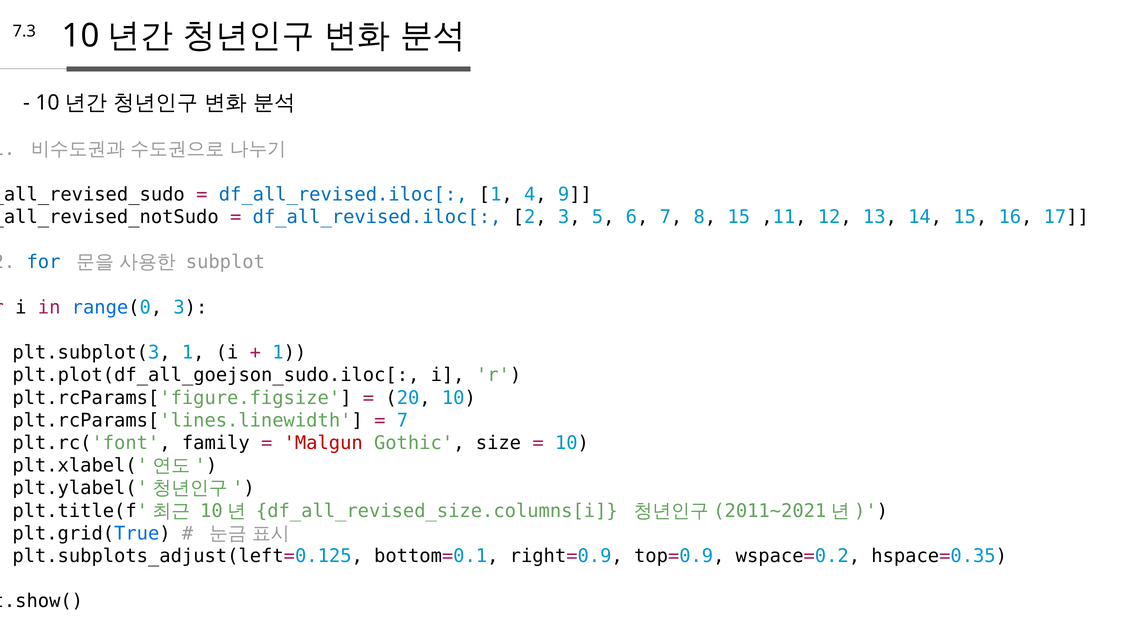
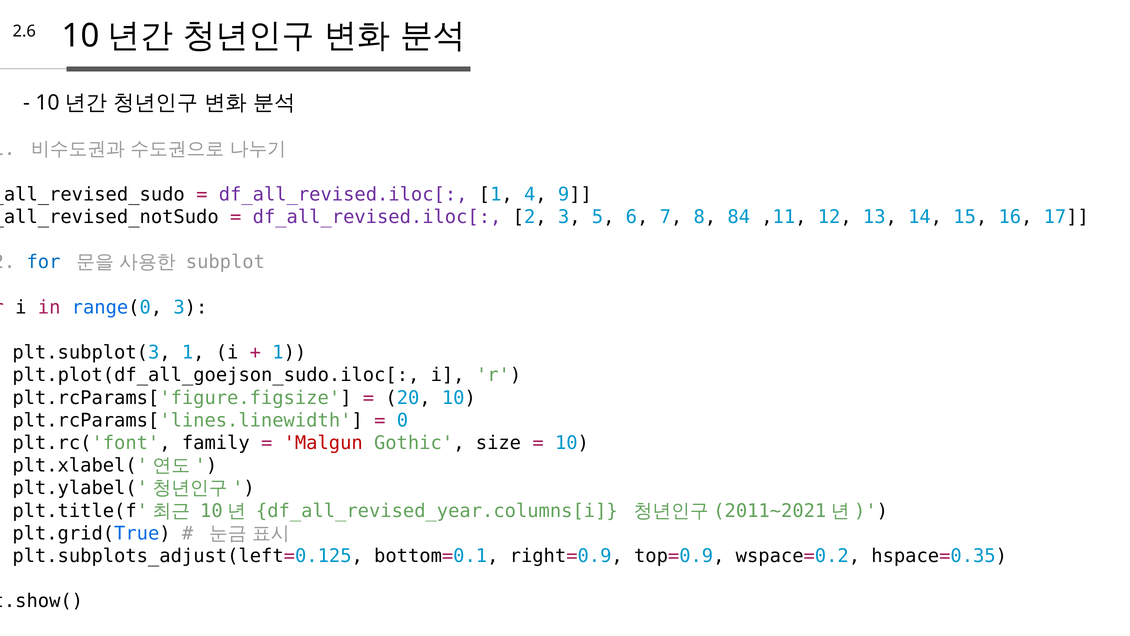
7.3: 7.3 -> 2.6
df_all_revised.iloc[ at (343, 194) colour: blue -> purple
df_all_revised.iloc[ at (377, 217) colour: blue -> purple
8 15: 15 -> 84
7 at (402, 420): 7 -> 0
df_all_revised_size.columns[i: df_all_revised_size.columns[i -> df_all_revised_year.columns[i
